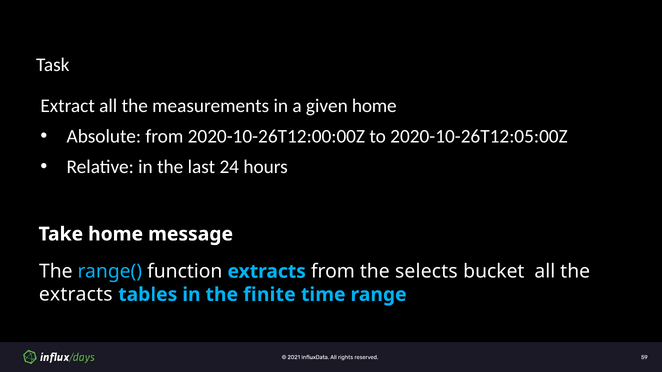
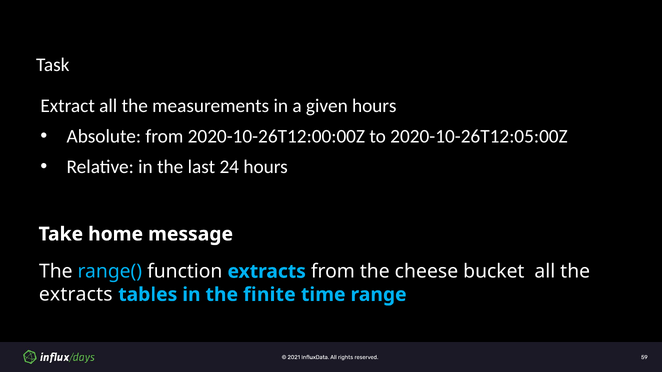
given home: home -> hours
selects: selects -> cheese
